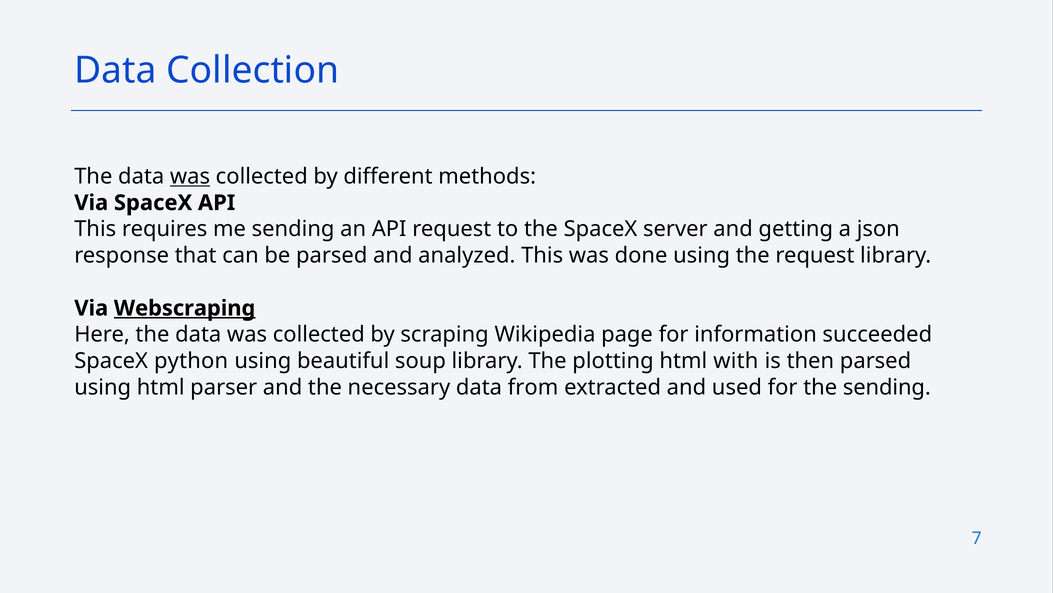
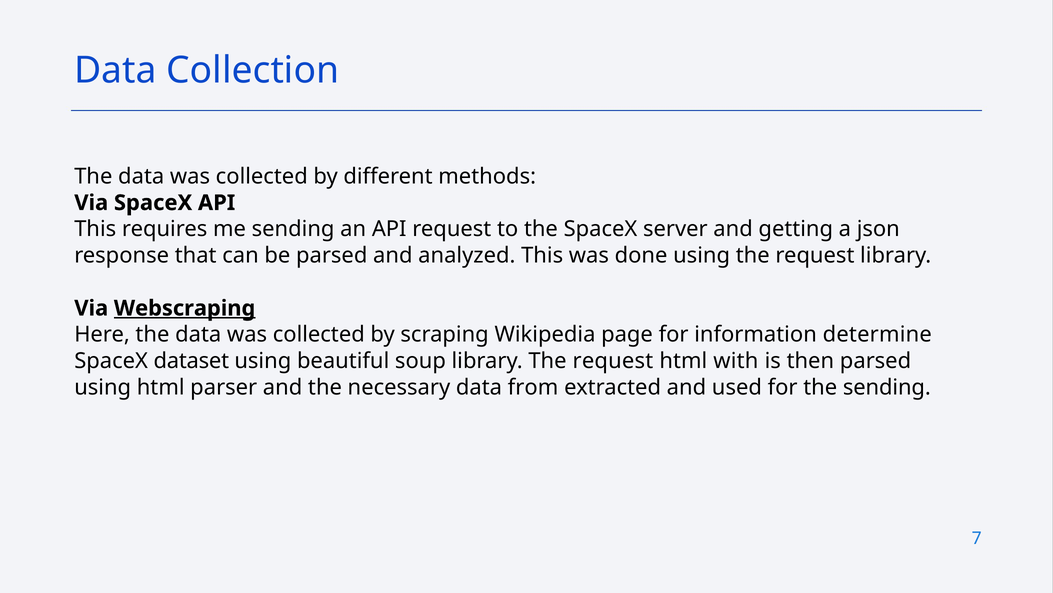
was at (190, 176) underline: present -> none
succeeded: succeeded -> determine
python: python -> dataset
library The plotting: plotting -> request
